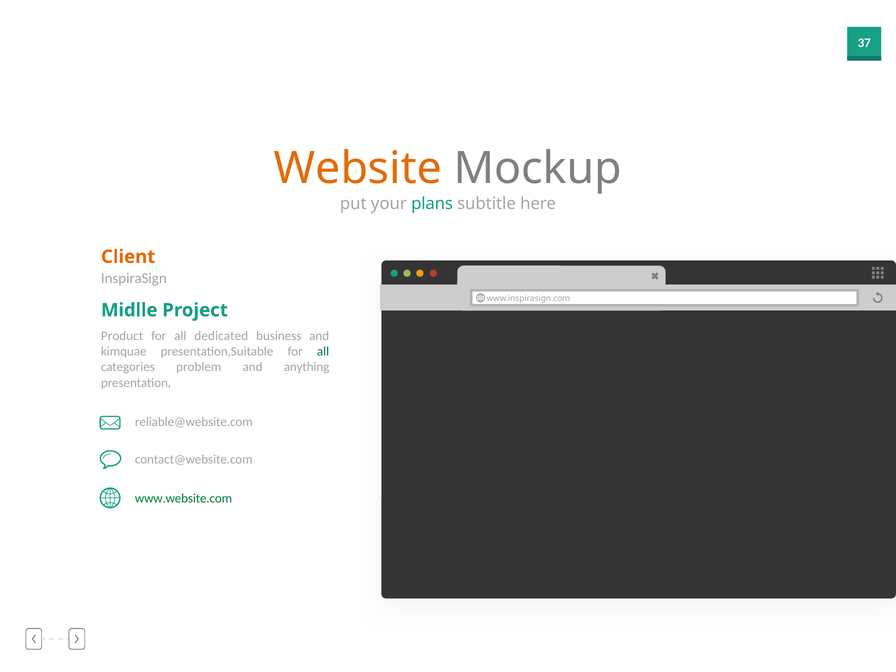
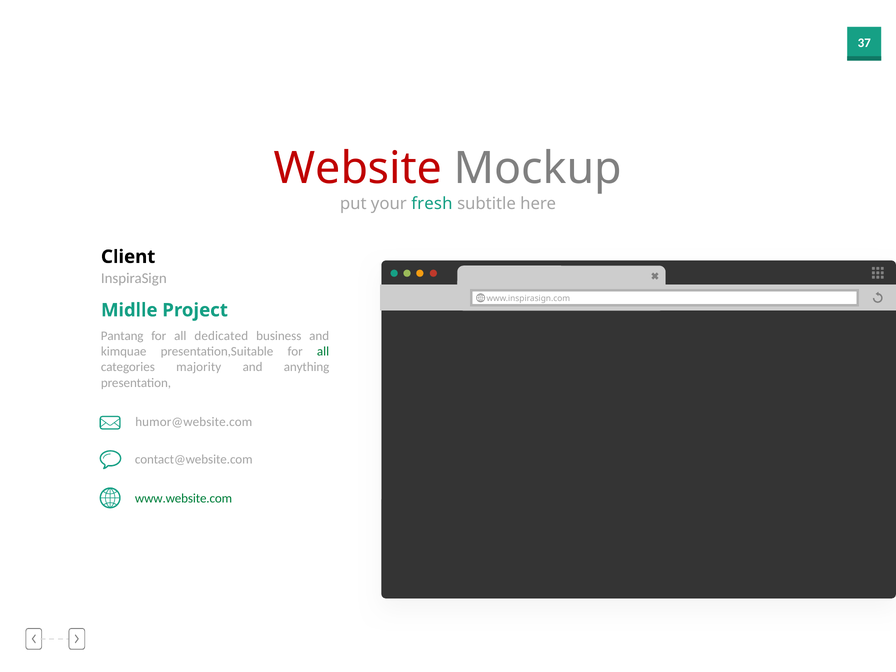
Website colour: orange -> red
plans: plans -> fresh
Client colour: orange -> black
Product: Product -> Pantang
problem: problem -> majority
reliable@website.com: reliable@website.com -> humor@website.com
